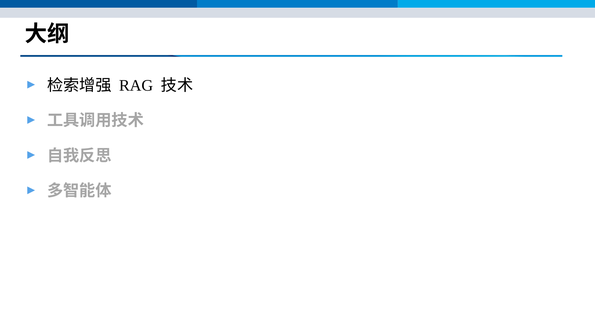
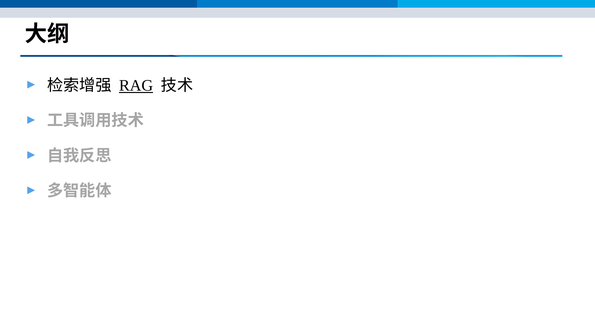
RAG underline: none -> present
